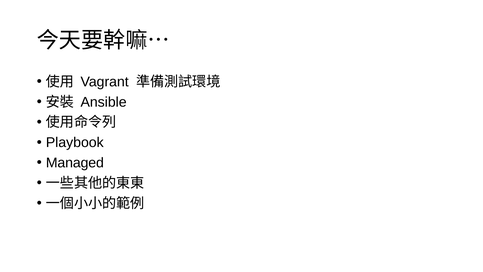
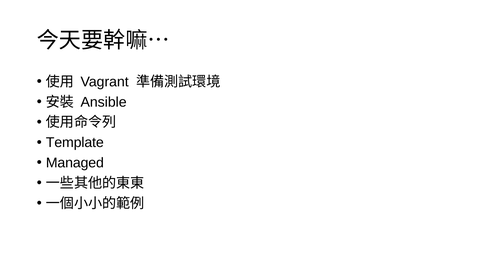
Playbook: Playbook -> Template
